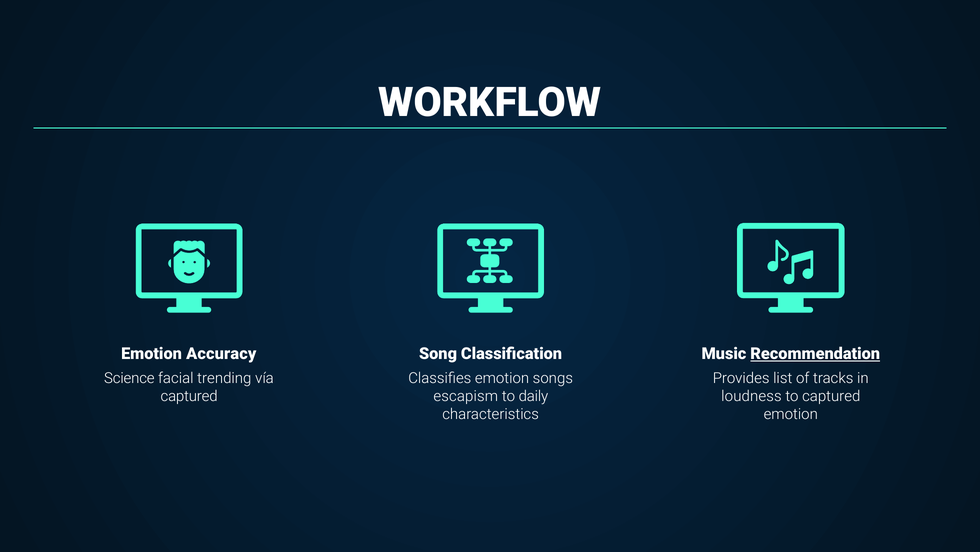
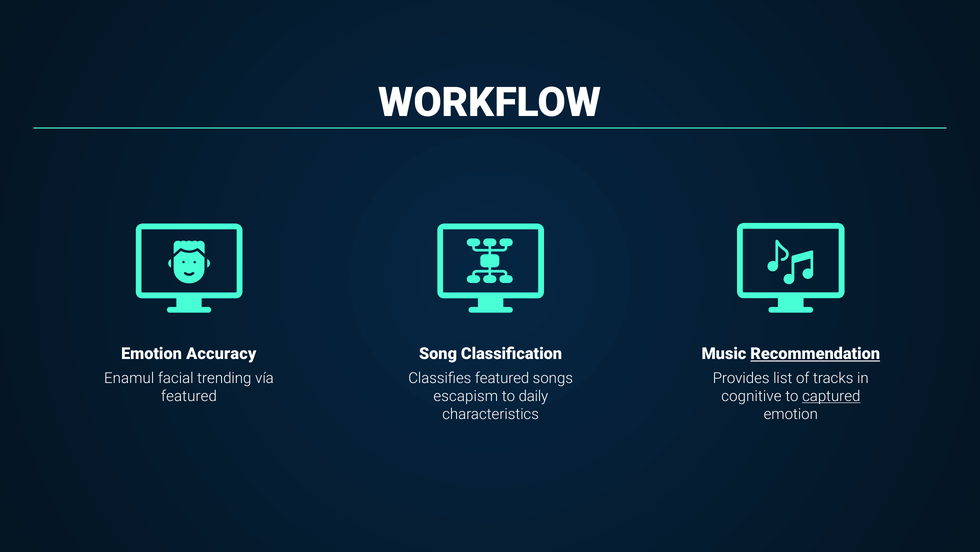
Science: Science -> Enamul
Classifies emotion: emotion -> featured
captured at (189, 396): captured -> featured
loudness: loudness -> cognitive
captured at (831, 396) underline: none -> present
